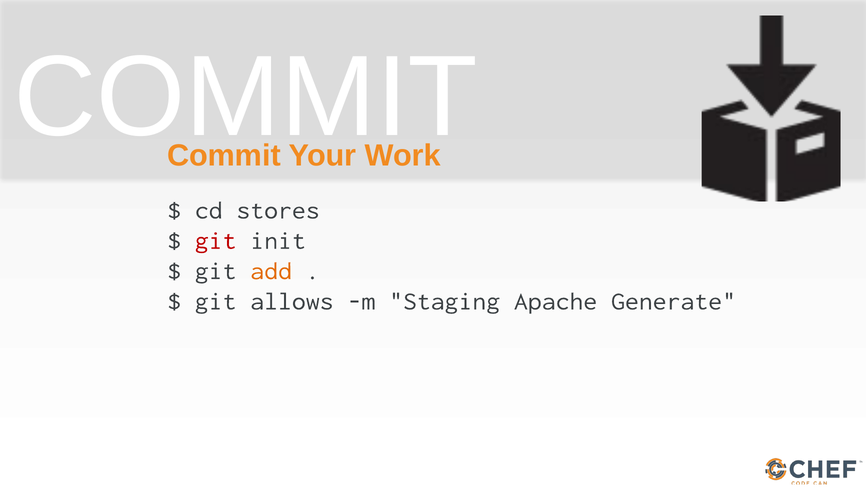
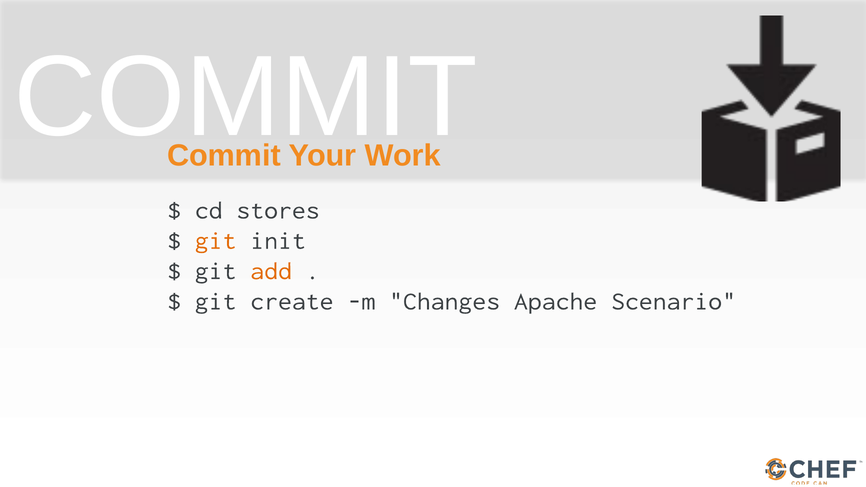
git at (216, 241) colour: red -> orange
allows: allows -> create
Staging: Staging -> Changes
Generate: Generate -> Scenario
